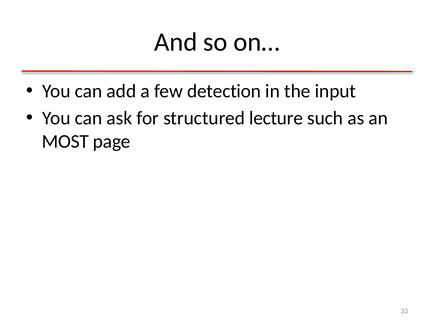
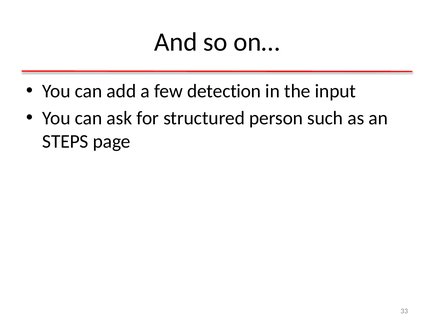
lecture: lecture -> person
MOST: MOST -> STEPS
